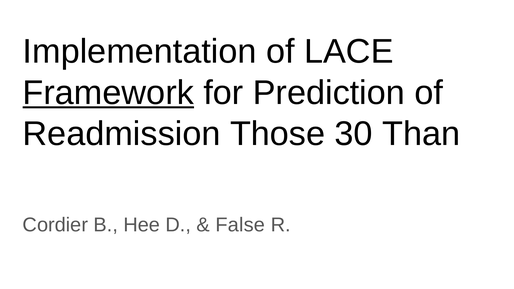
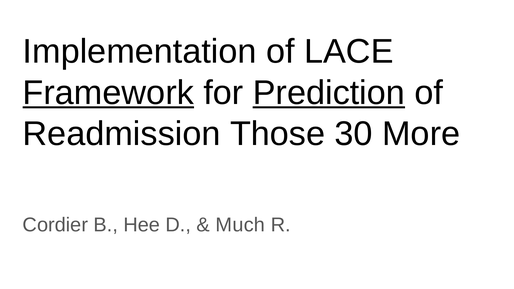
Prediction underline: none -> present
Than: Than -> More
False: False -> Much
